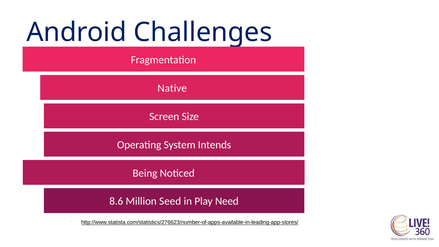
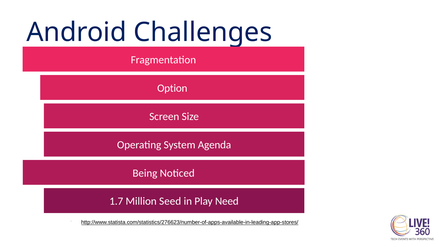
Native: Native -> Option
Intends: Intends -> Agenda
8.6: 8.6 -> 1.7
